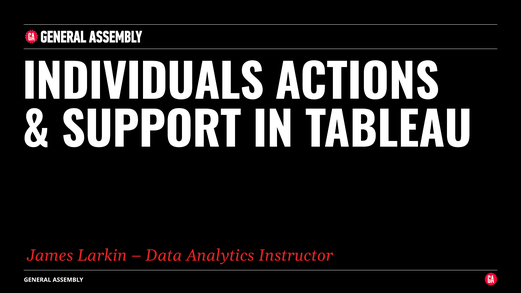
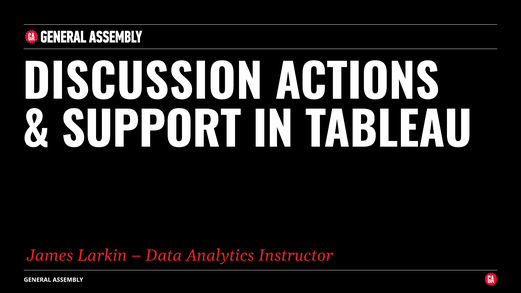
INDIVIDUALS: INDIVIDUALS -> DISCUSSION
